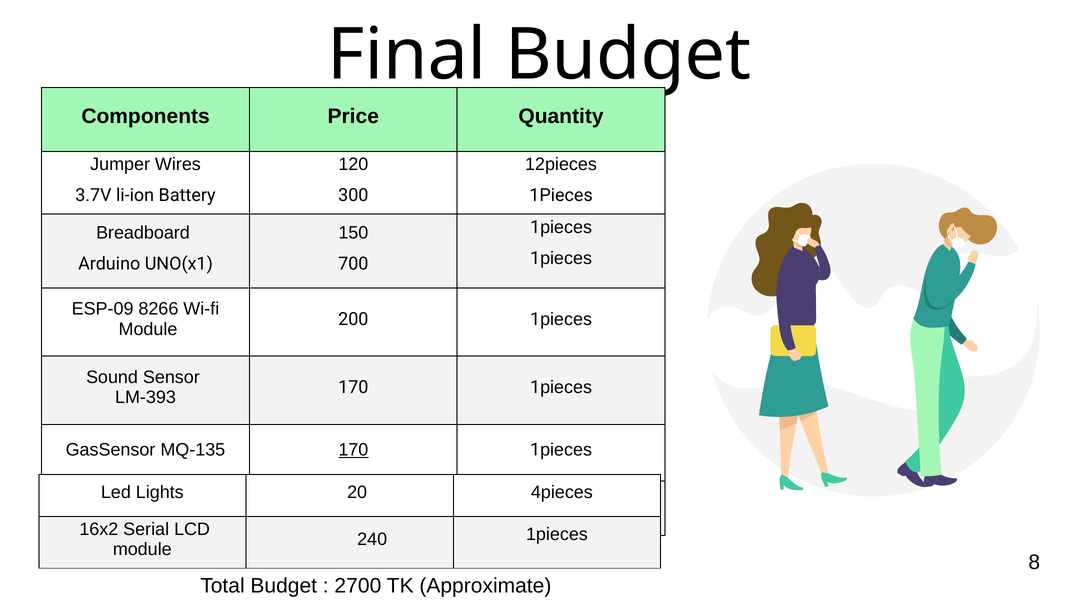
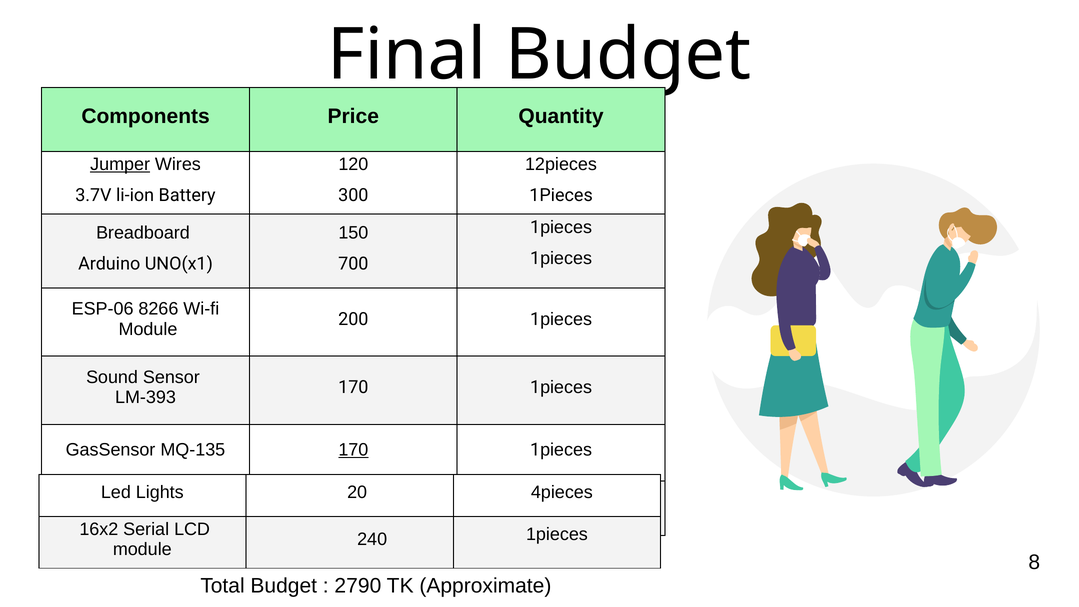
Jumper underline: none -> present
ESP-09: ESP-09 -> ESP-06
2700: 2700 -> 2790
